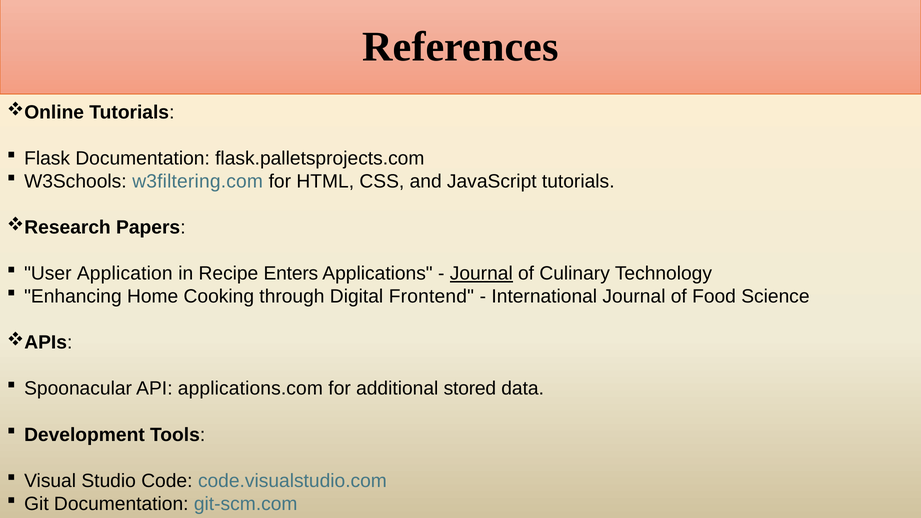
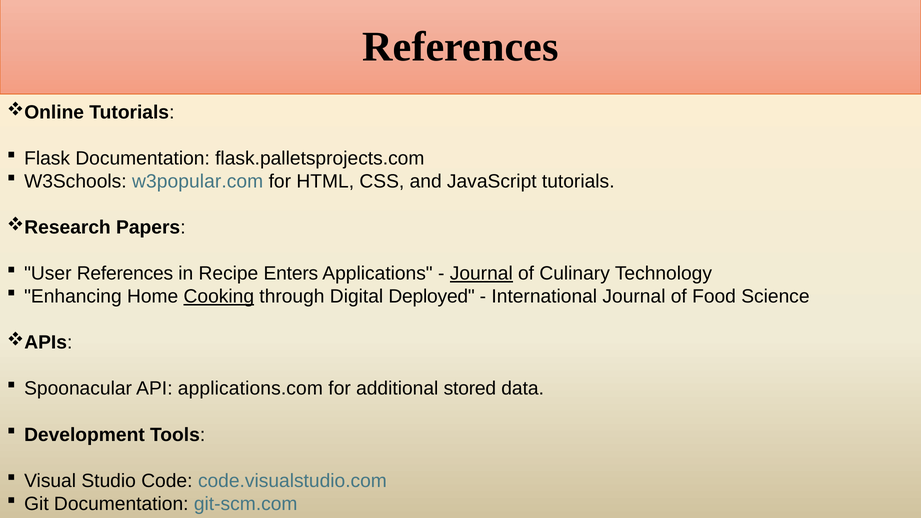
w3filtering.com: w3filtering.com -> w3popular.com
User Application: Application -> References
Cooking underline: none -> present
Frontend: Frontend -> Deployed
